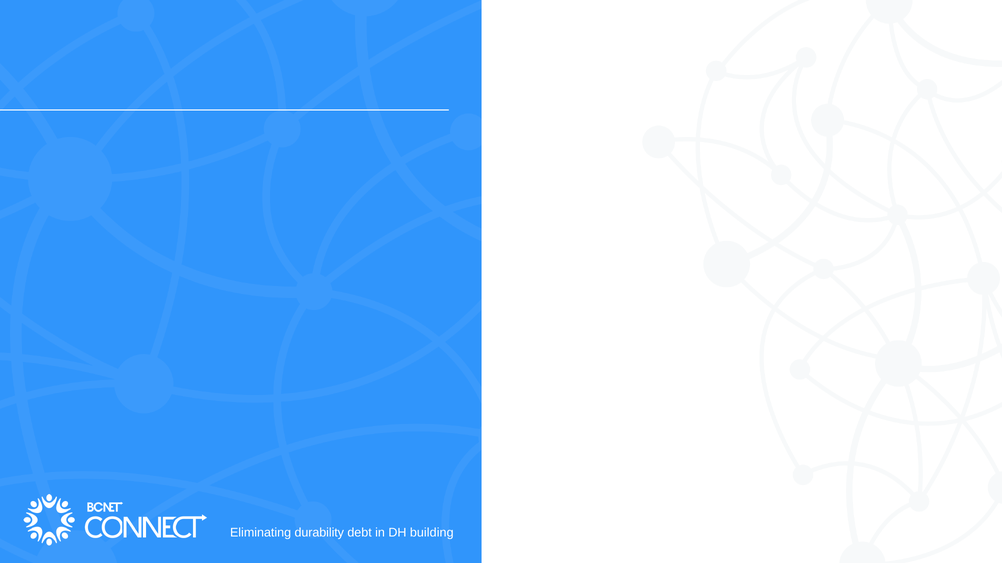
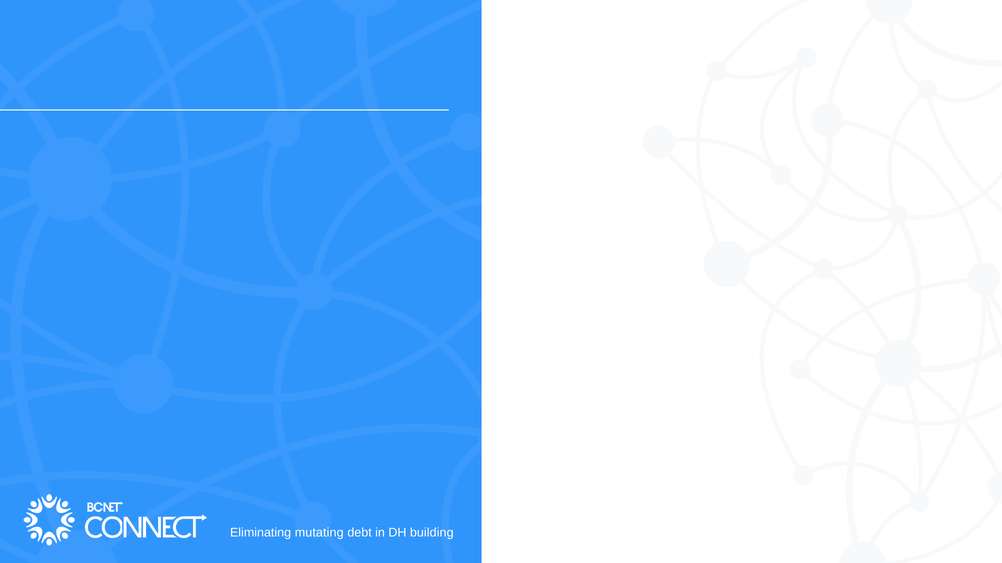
durability: durability -> mutating
